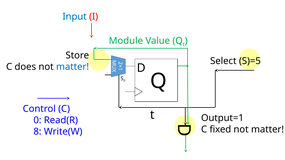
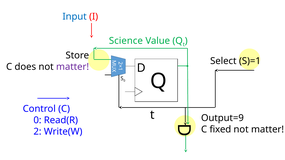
Module: Module -> Science
S)=5: S)=5 -> S)=1
matter at (73, 67) colour: blue -> purple
Output=1: Output=1 -> Output=9
8 at (37, 132): 8 -> 2
